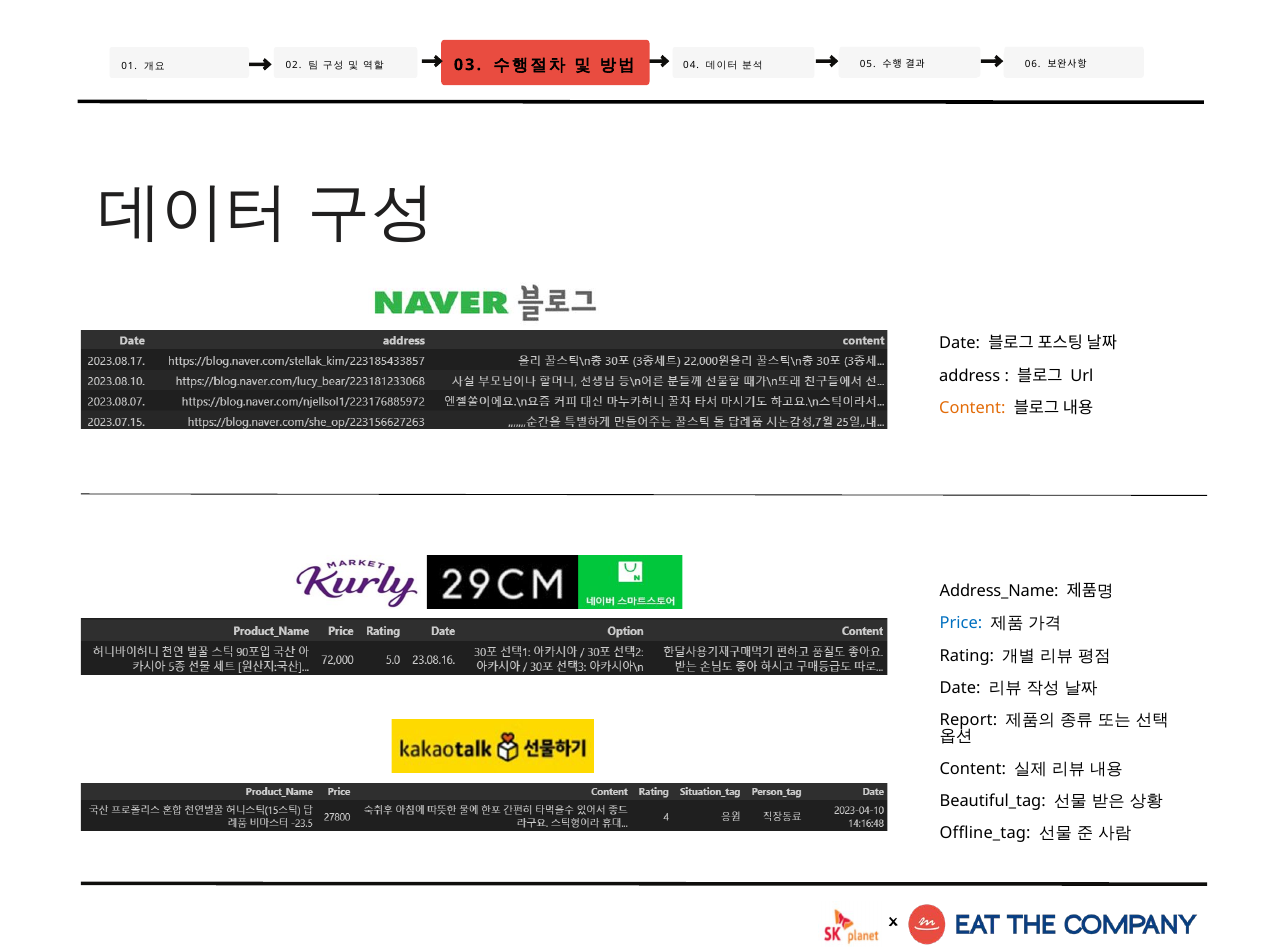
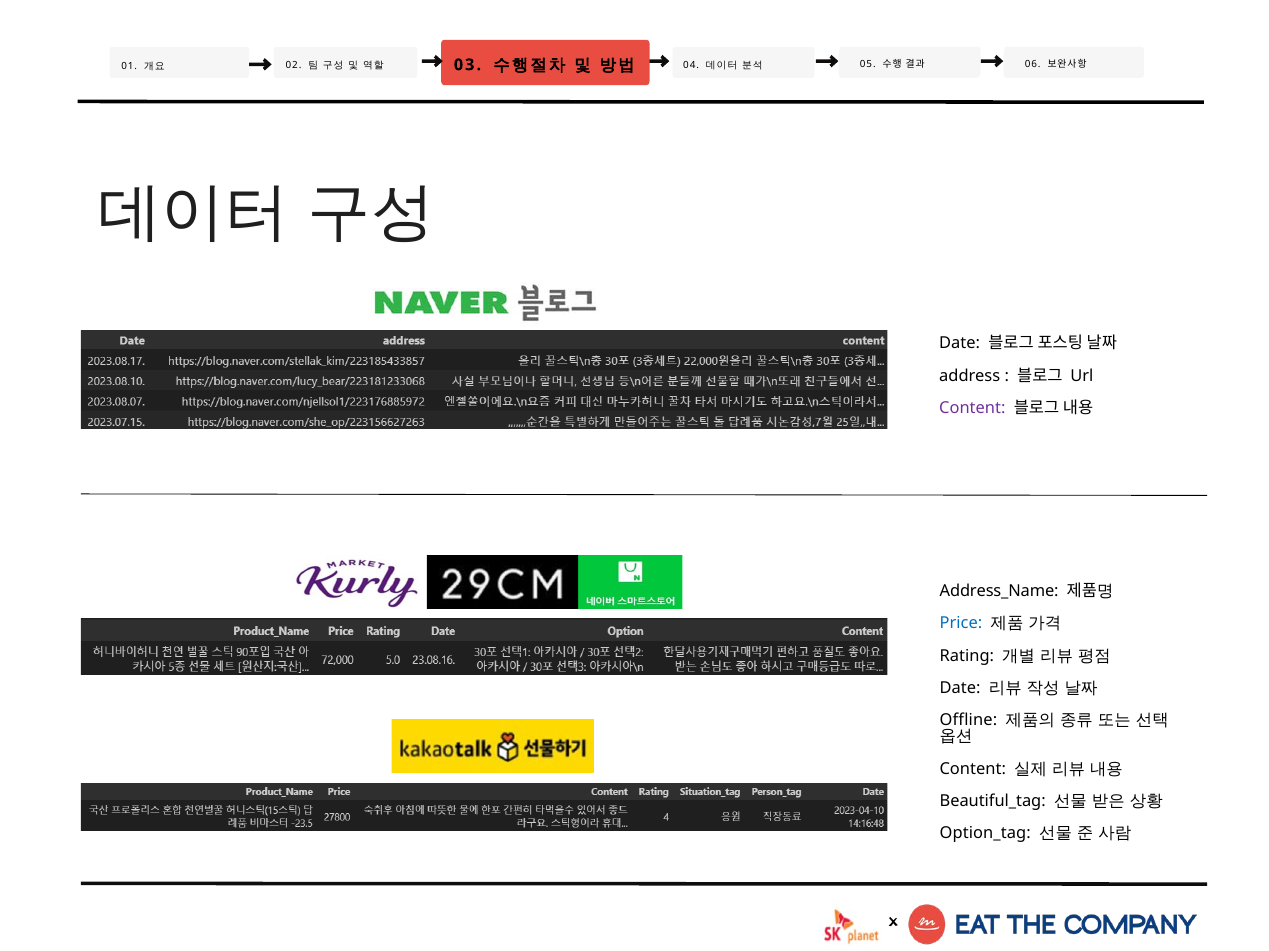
Content at (972, 409) colour: orange -> purple
Report: Report -> Offline
Offline_tag: Offline_tag -> Option_tag
